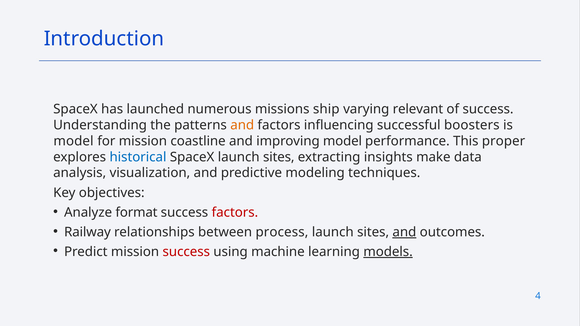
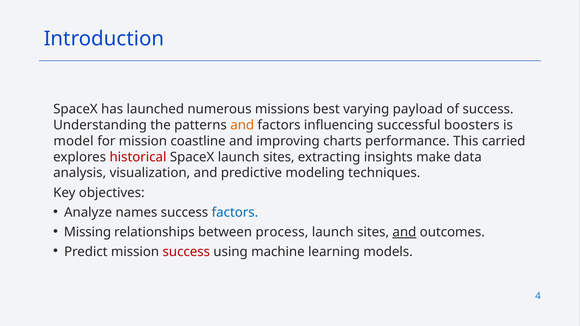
ship: ship -> best
relevant: relevant -> payload
improving model: model -> charts
proper: proper -> carried
historical colour: blue -> red
format: format -> names
factors at (235, 213) colour: red -> blue
Railway: Railway -> Missing
models underline: present -> none
